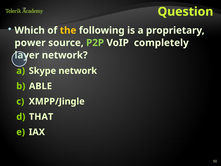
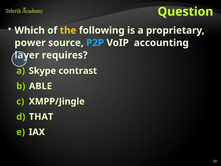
P2P colour: light green -> light blue
completely: completely -> accounting
network at (65, 55): network -> requires
Skype network: network -> contrast
